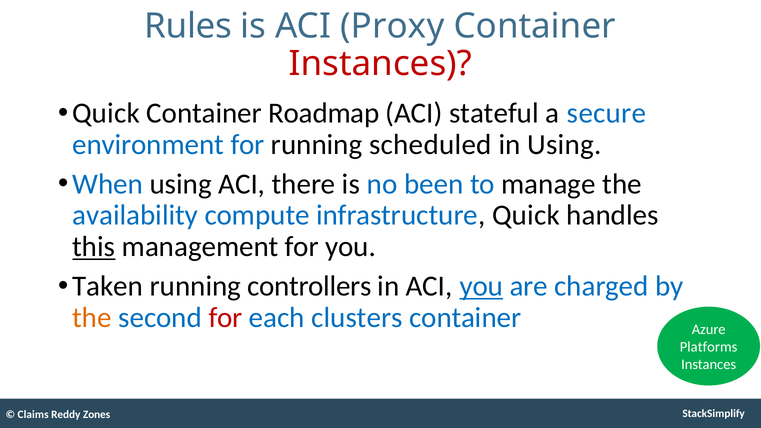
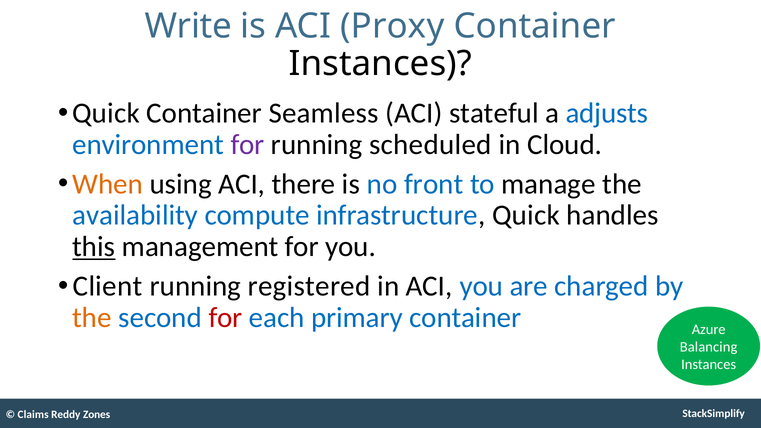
Rules: Rules -> Write
Instances at (380, 64) colour: red -> black
Roadmap: Roadmap -> Seamless
secure: secure -> adjusts
for at (248, 145) colour: blue -> purple
in Using: Using -> Cloud
When colour: blue -> orange
been: been -> front
Taken: Taken -> Client
controllers: controllers -> registered
you at (481, 286) underline: present -> none
clusters: clusters -> primary
Platforms: Platforms -> Balancing
